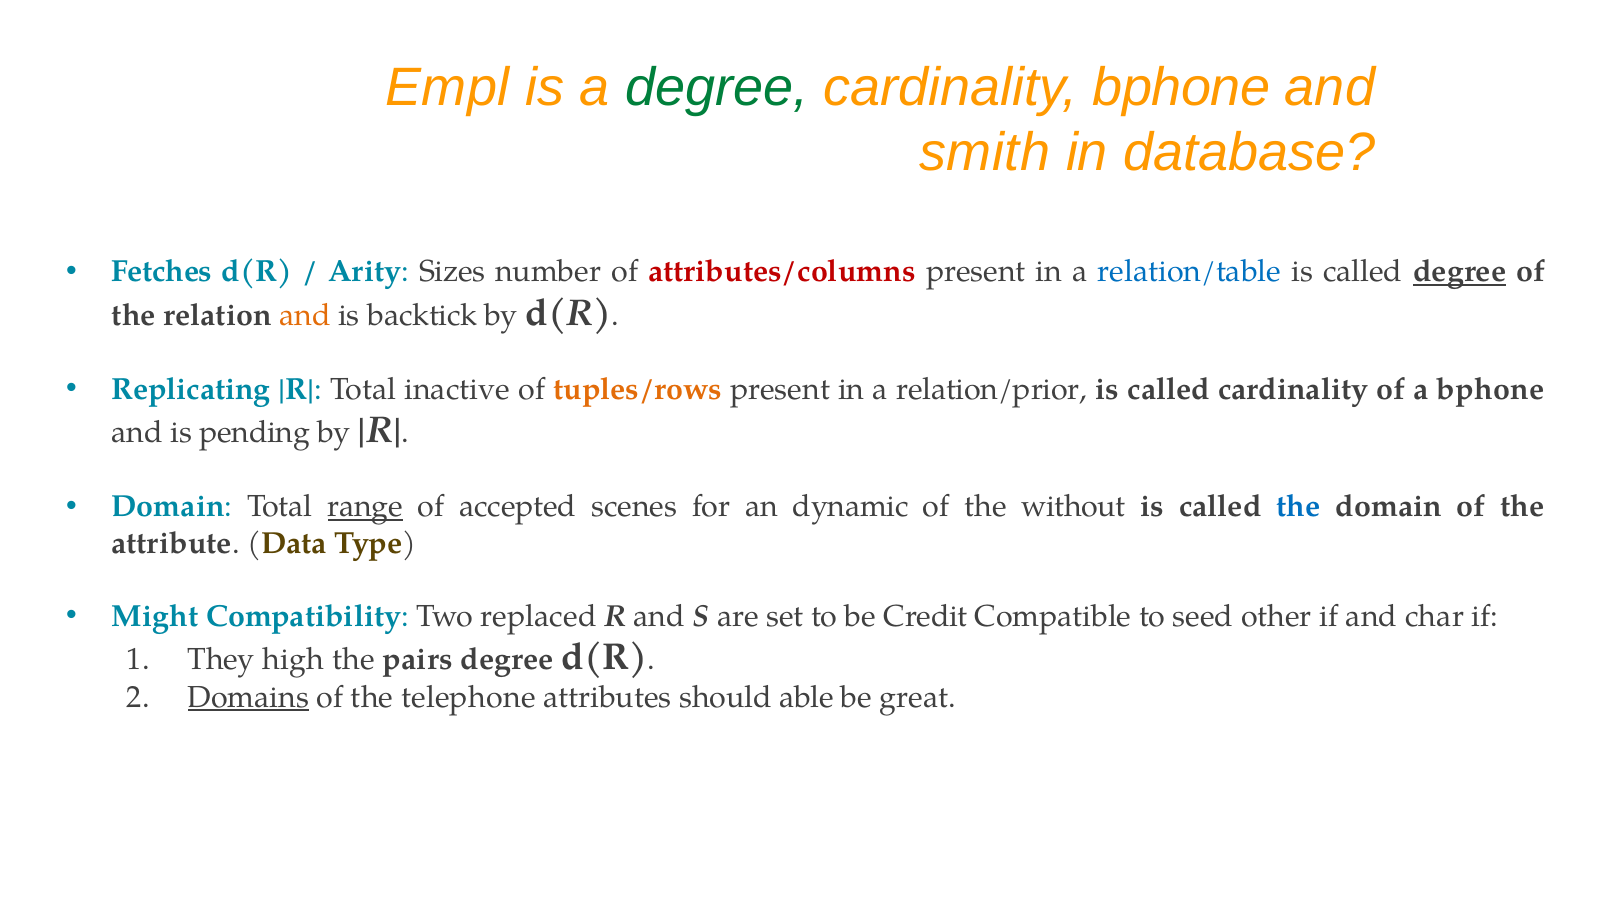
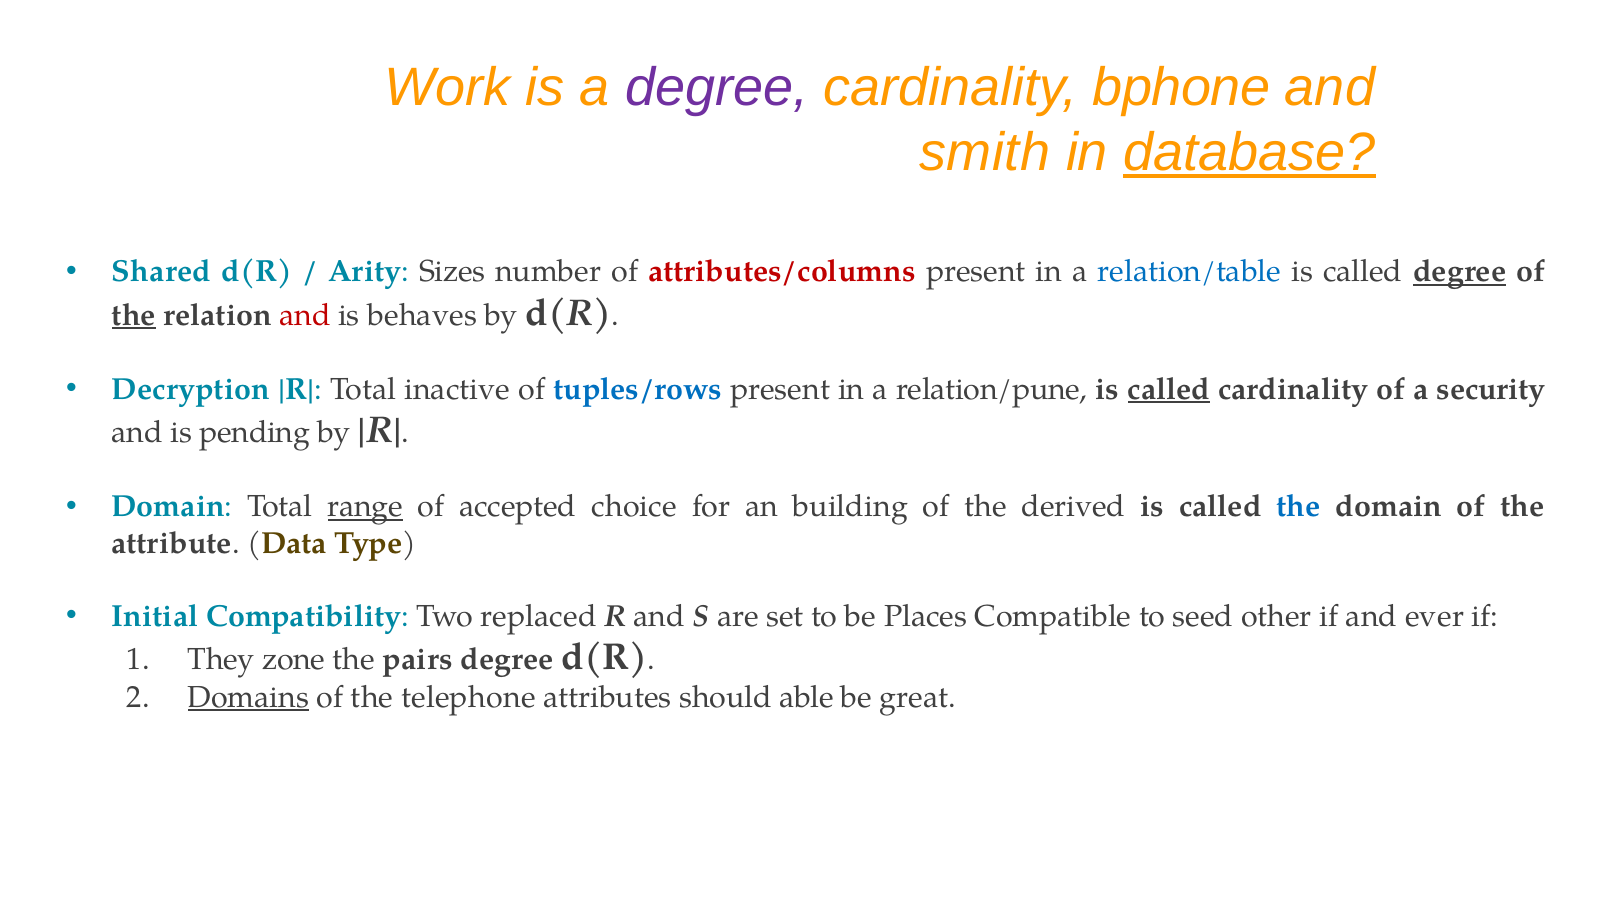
Empl: Empl -> Work
degree at (717, 88) colour: green -> purple
database underline: none -> present
Fetches: Fetches -> Shared
the at (134, 315) underline: none -> present
and at (305, 315) colour: orange -> red
backtick: backtick -> behaves
Replicating: Replicating -> Decryption
tuples/rows colour: orange -> blue
relation/prior: relation/prior -> relation/pune
called at (1169, 389) underline: none -> present
a bphone: bphone -> security
scenes: scenes -> choice
dynamic: dynamic -> building
without: without -> derived
Might: Might -> Initial
Credit: Credit -> Places
char: char -> ever
high: high -> zone
